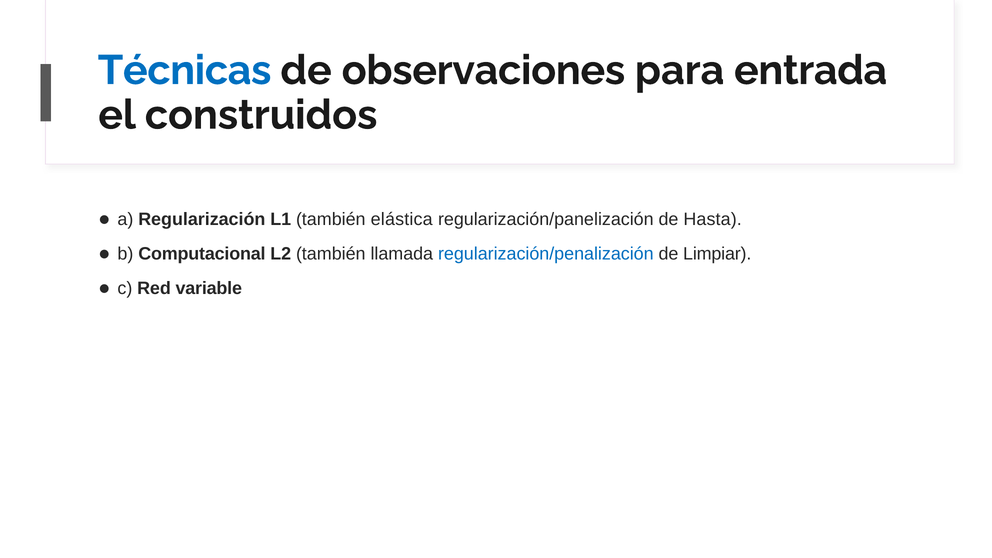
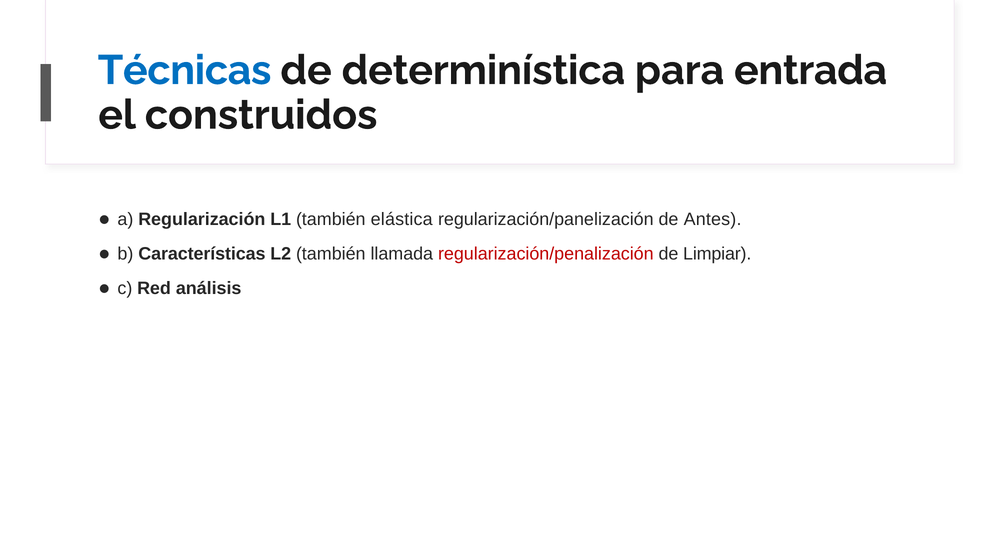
observaciones: observaciones -> determinística
Hasta: Hasta -> Antes
Computacional: Computacional -> Características
regularización/penalización colour: blue -> red
variable: variable -> análisis
